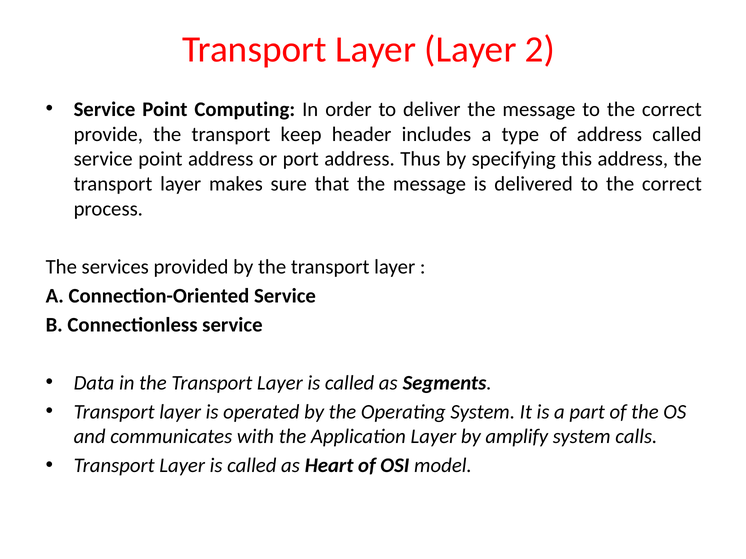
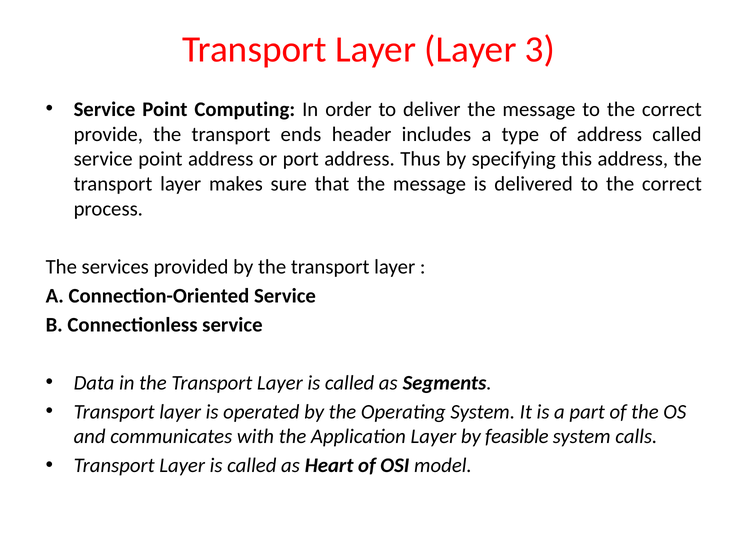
2: 2 -> 3
keep: keep -> ends
amplify: amplify -> feasible
